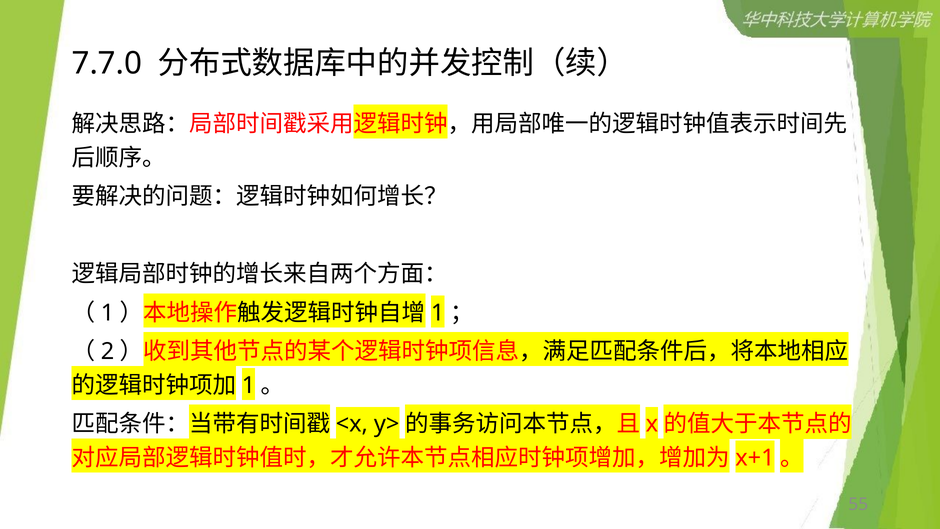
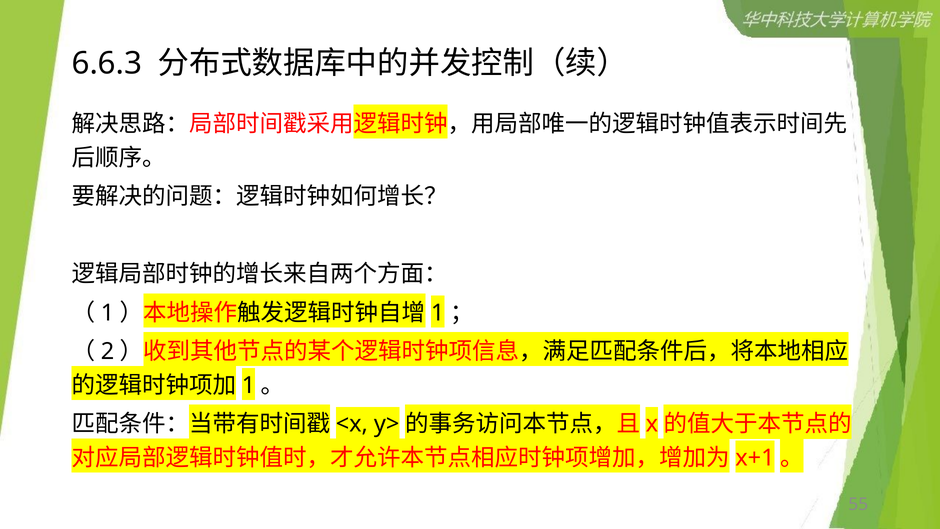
7.7.0: 7.7.0 -> 6.6.3
